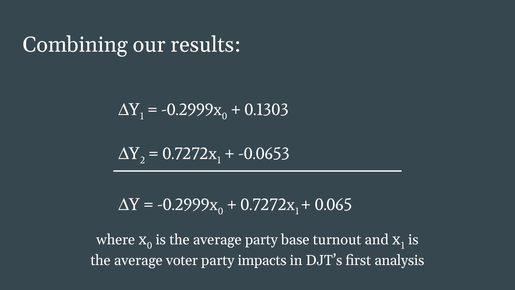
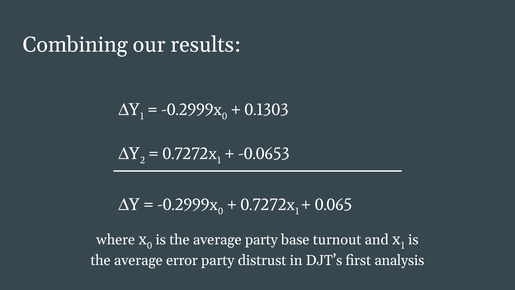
voter: voter -> error
impacts: impacts -> distrust
